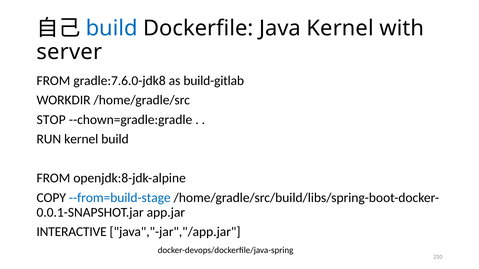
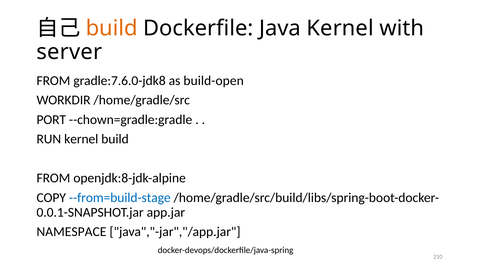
build at (112, 28) colour: blue -> orange
build-gitlab: build-gitlab -> build-open
STOP: STOP -> PORT
INTERACTIVE: INTERACTIVE -> NAMESPACE
